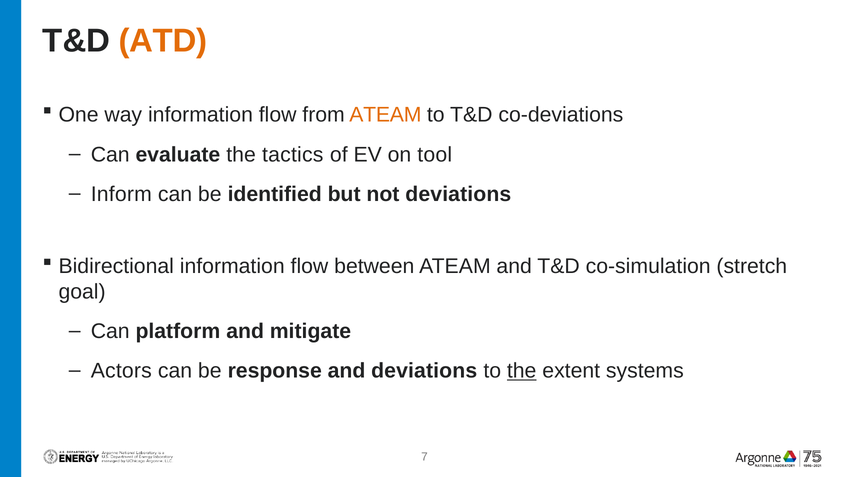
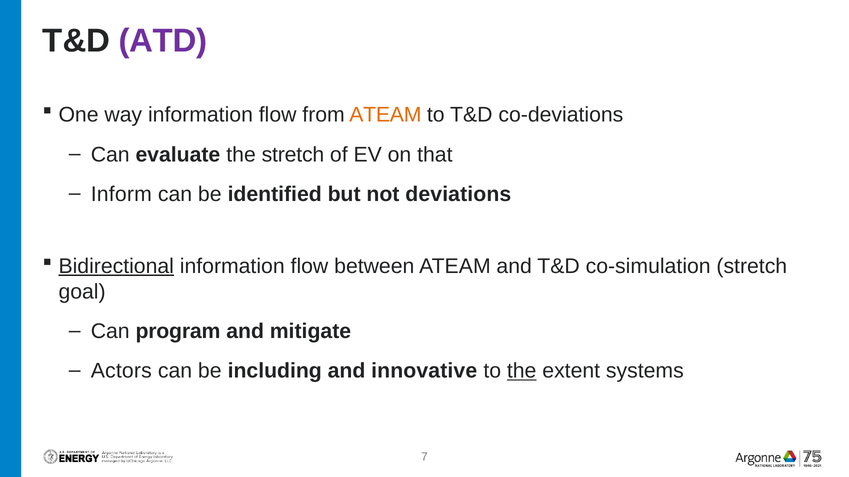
ATD colour: orange -> purple
the tactics: tactics -> stretch
tool: tool -> that
Bidirectional underline: none -> present
platform: platform -> program
response: response -> including
and deviations: deviations -> innovative
